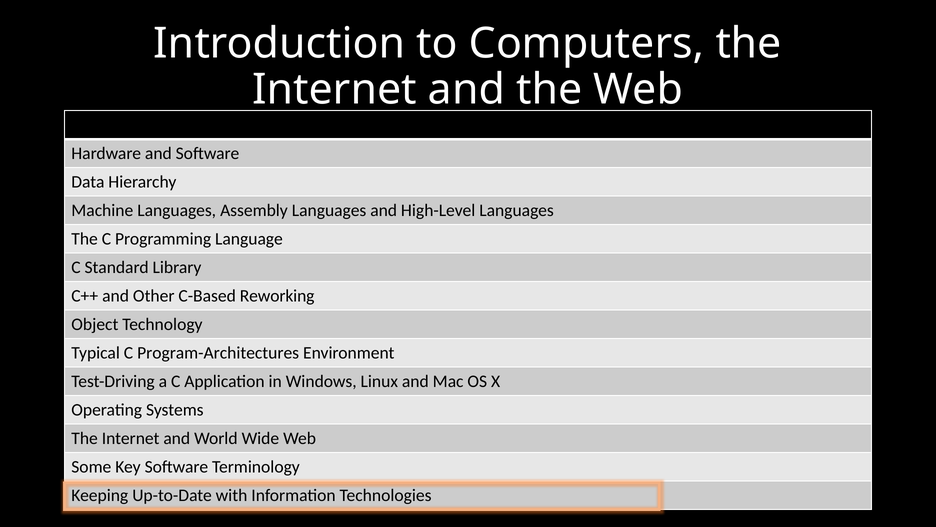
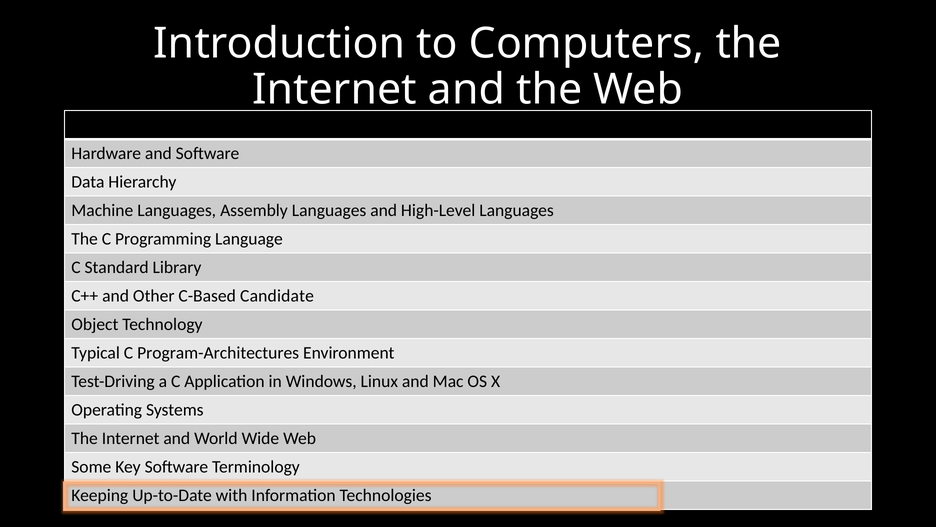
Reworking: Reworking -> Candidate
